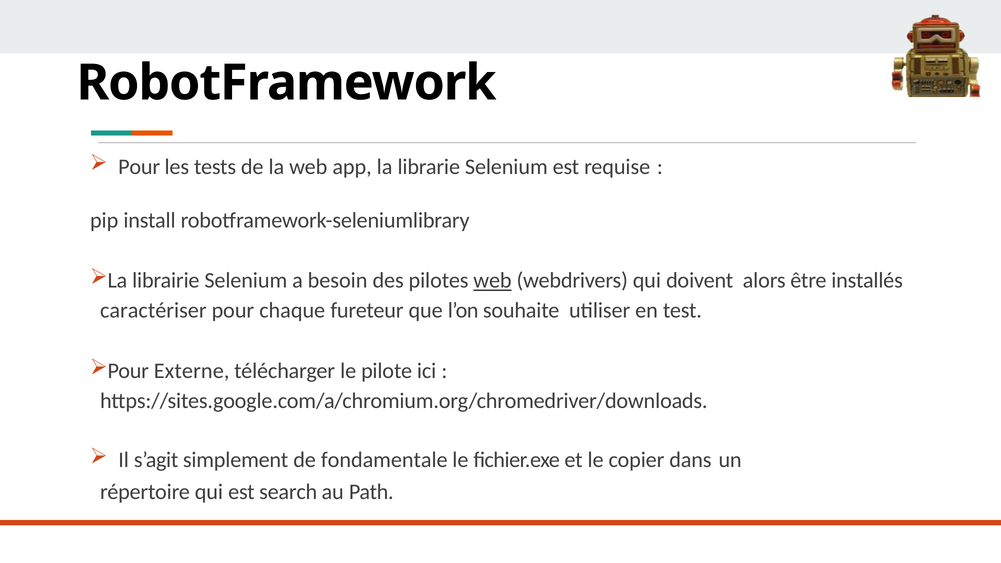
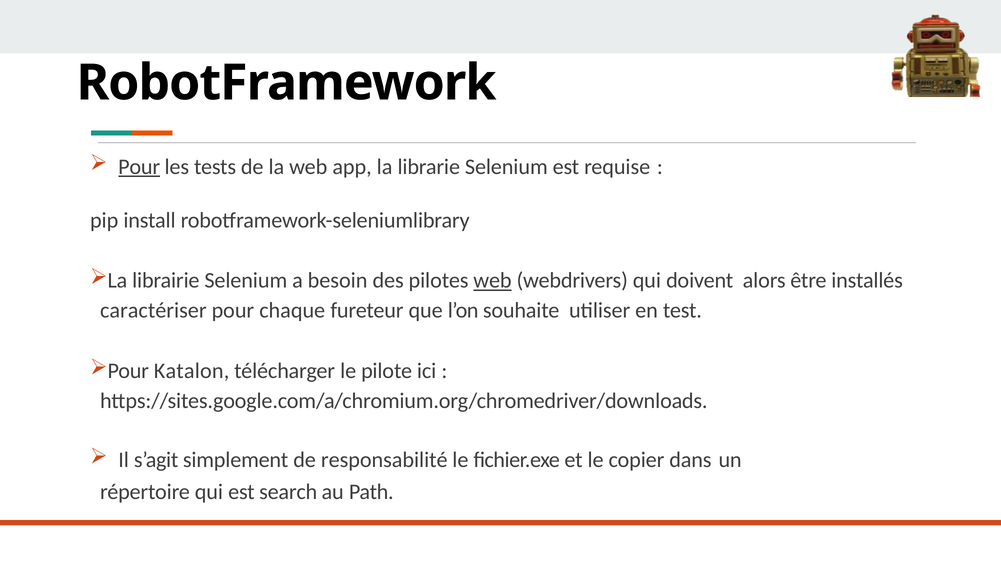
Pour at (139, 167) underline: none -> present
Externe: Externe -> Katalon
fondamentale: fondamentale -> responsabilité
